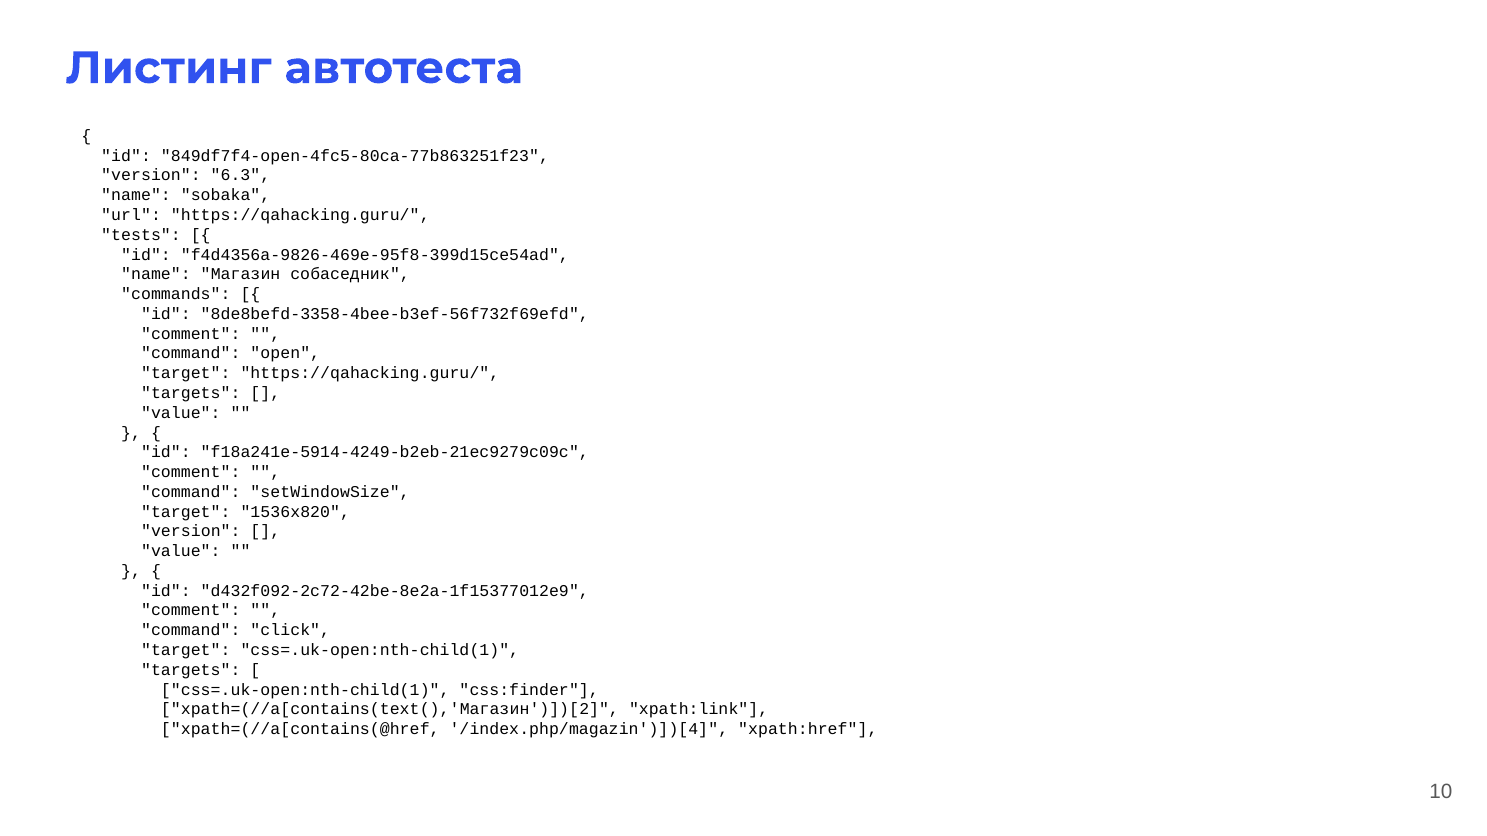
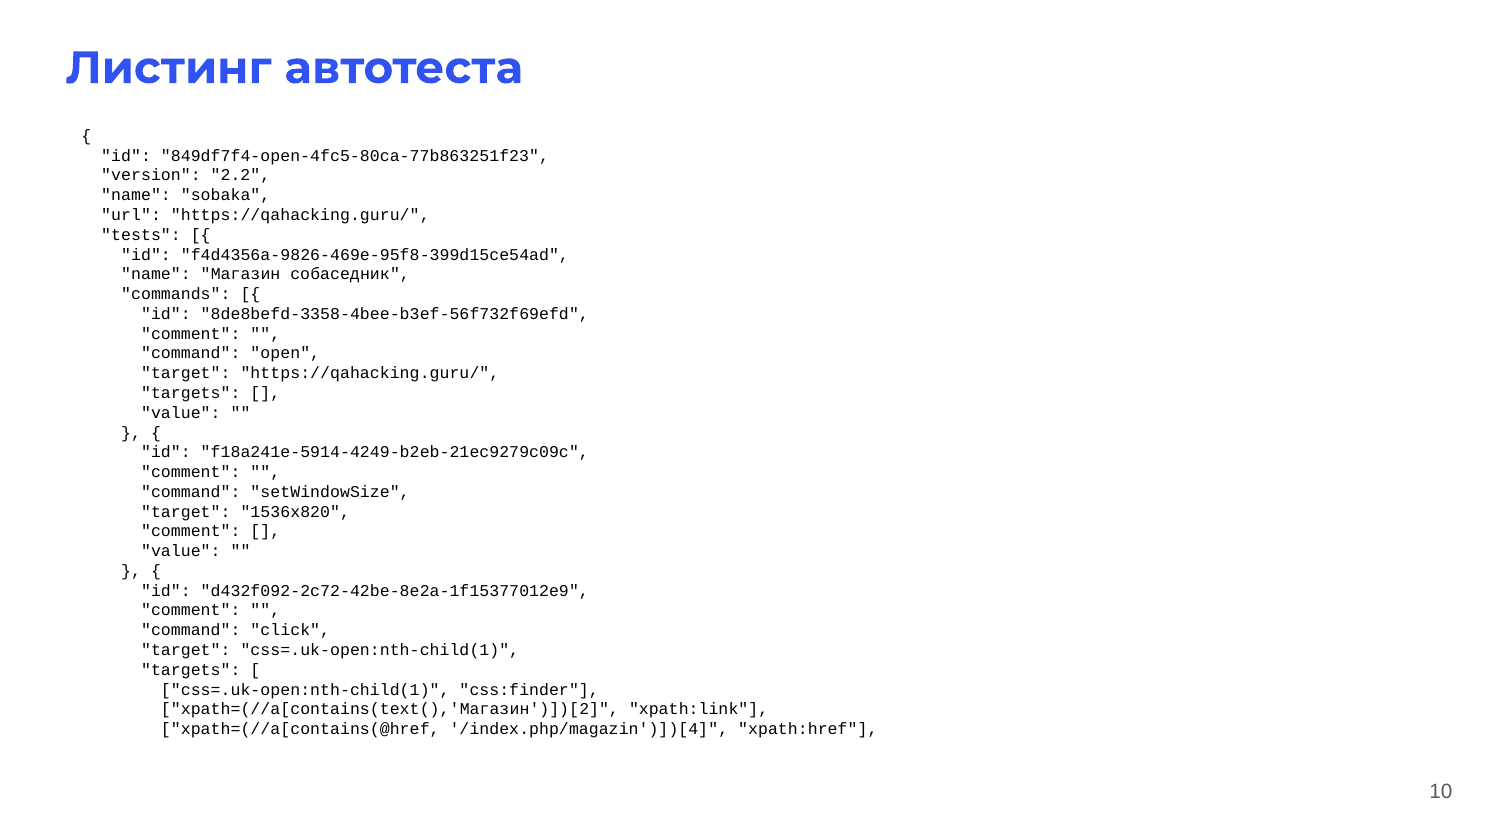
6.3: 6.3 -> 2.2
version at (191, 532): version -> comment
